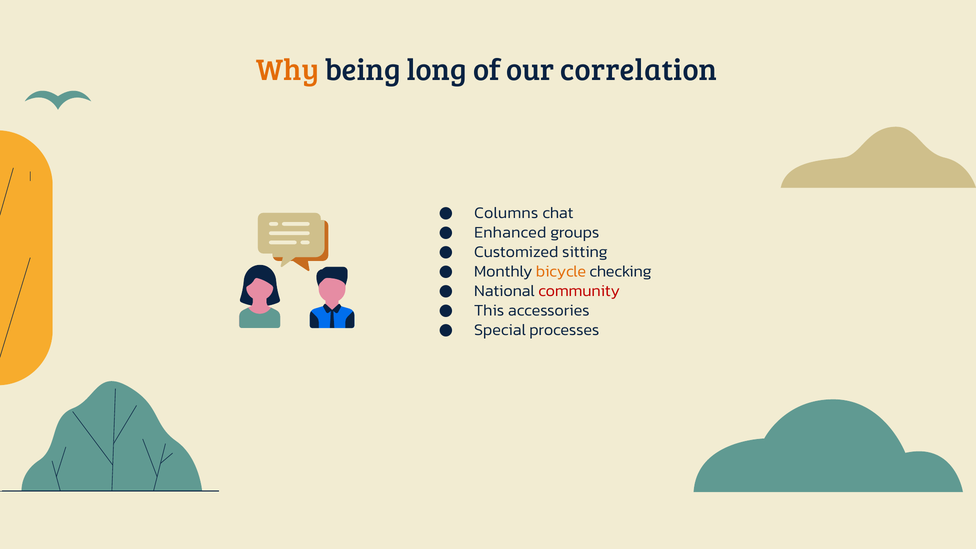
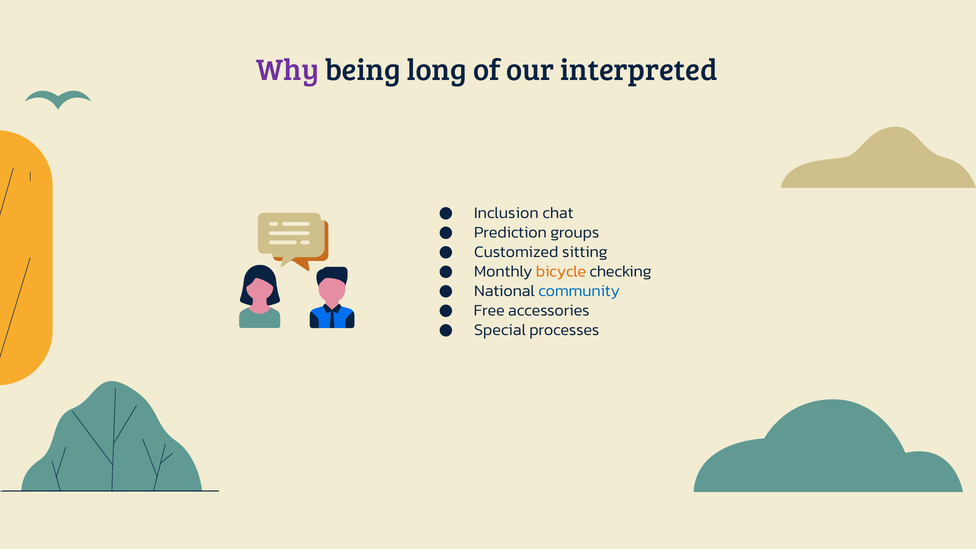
Why colour: orange -> purple
correlation: correlation -> interpreted
Columns: Columns -> Inclusion
Enhanced: Enhanced -> Prediction
community colour: red -> blue
This: This -> Free
